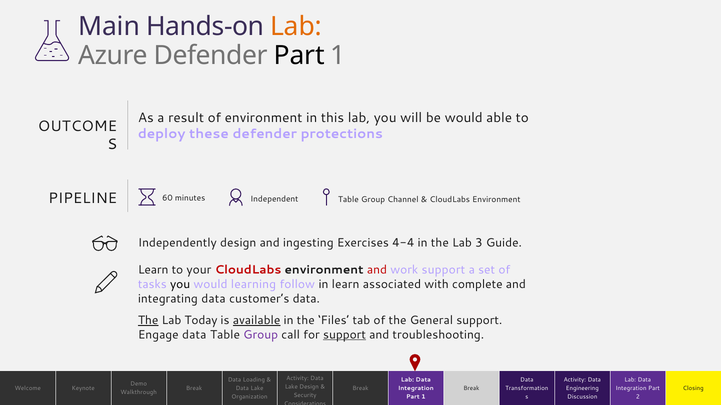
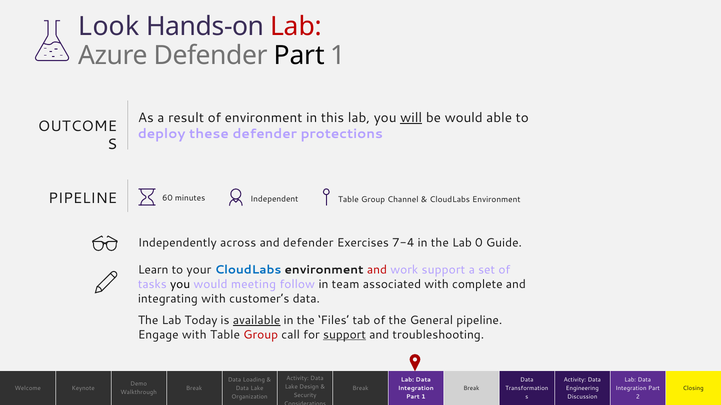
Main: Main -> Look
Lab at (296, 27) colour: orange -> red
will underline: none -> present
Independently design: design -> across
and ingesting: ingesting -> defender
4-4: 4-4 -> 7-4
3: 3 -> 0
CloudLabs at (248, 270) colour: red -> blue
learning: learning -> meeting
in learn: learn -> team
integrating data: data -> with
The at (148, 321) underline: present -> none
General support: support -> pipeline
Engage data: data -> with
Group at (261, 335) colour: purple -> red
